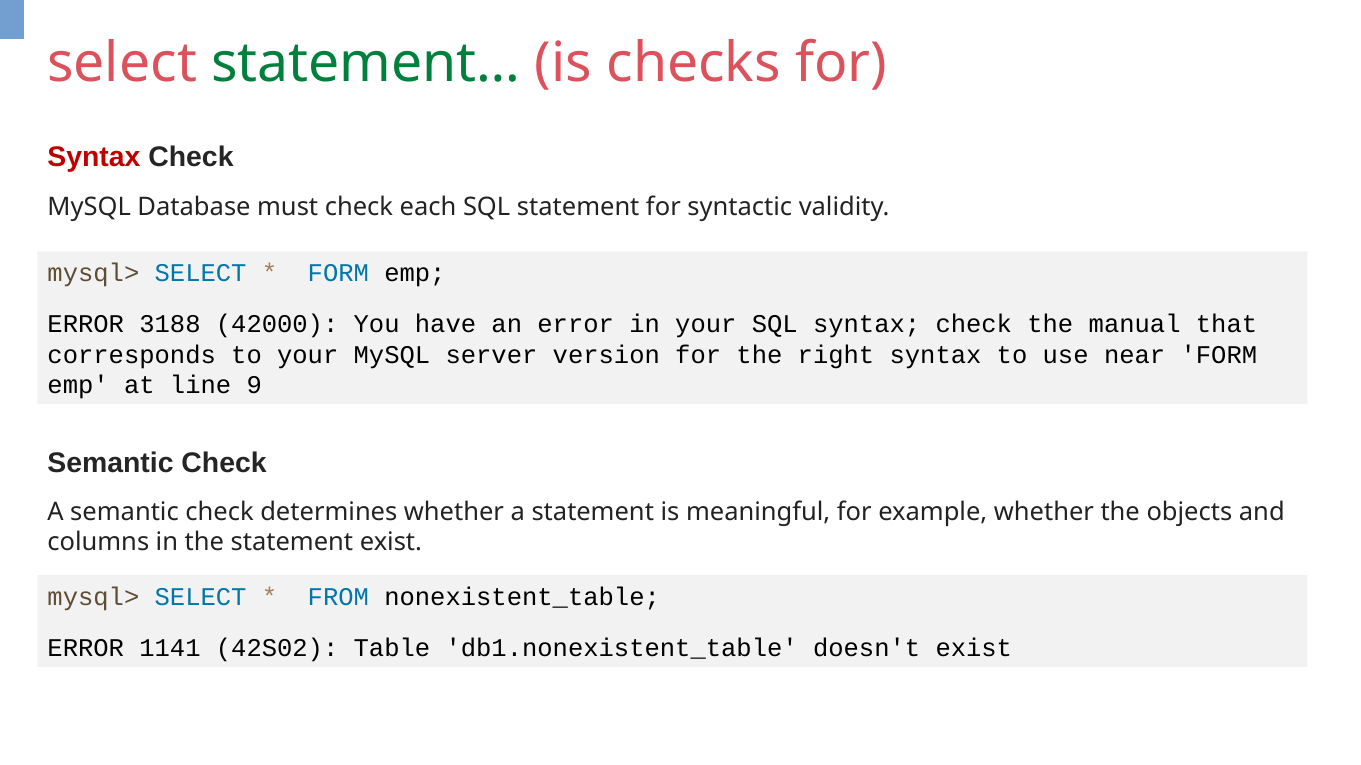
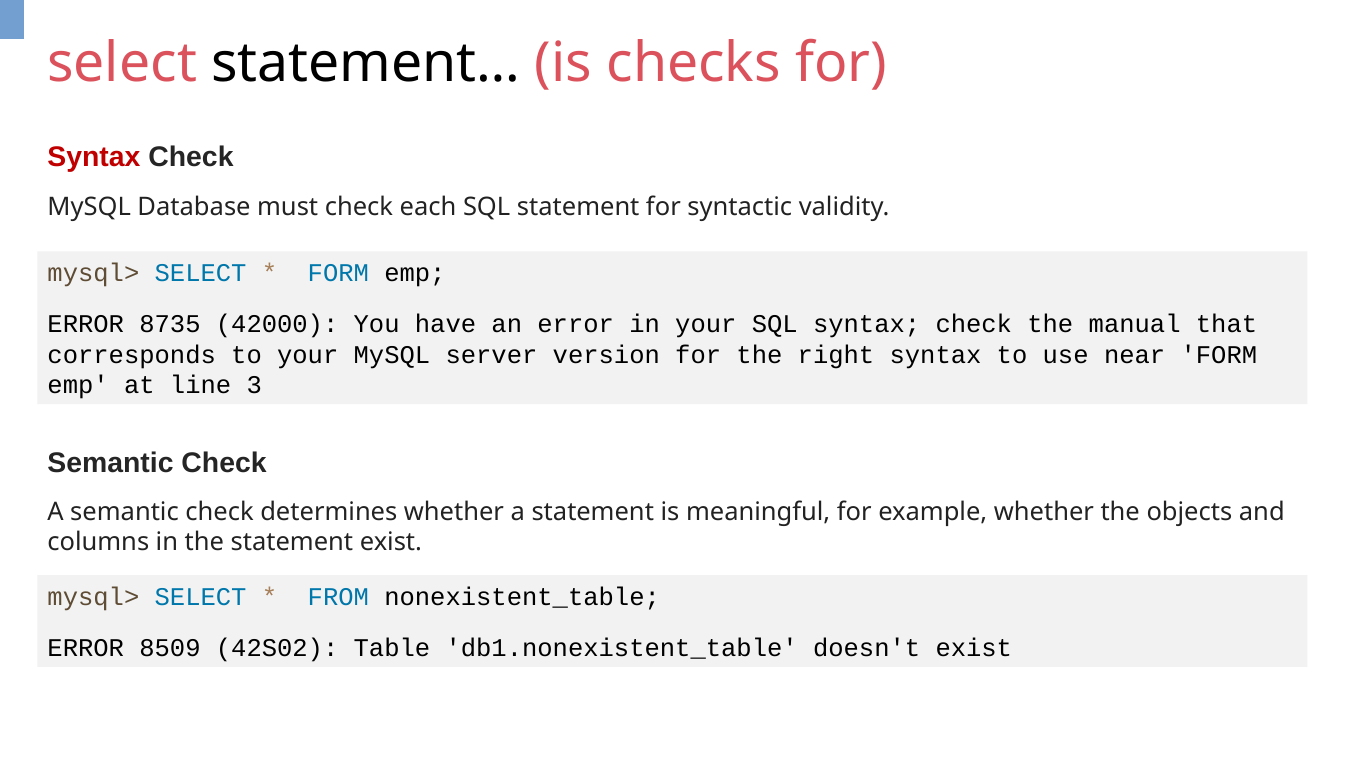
statement… colour: green -> black
3188: 3188 -> 8735
9: 9 -> 3
1141: 1141 -> 8509
